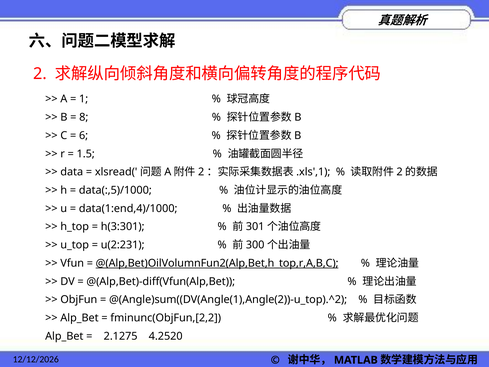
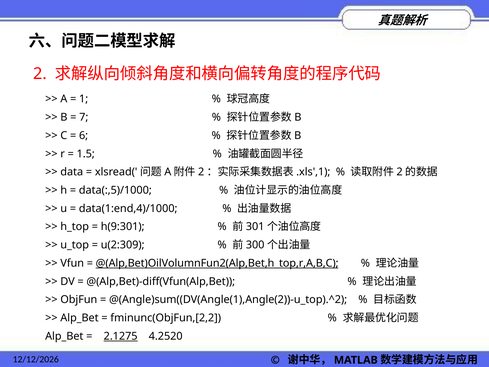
8: 8 -> 7
h(3:301: h(3:301 -> h(9:301
u(2:231: u(2:231 -> u(2:309
2.1275 underline: none -> present
